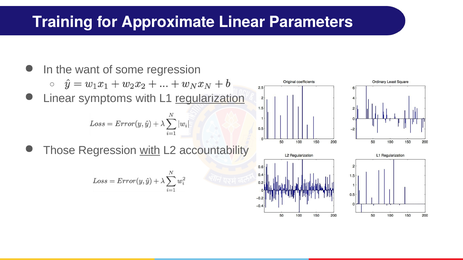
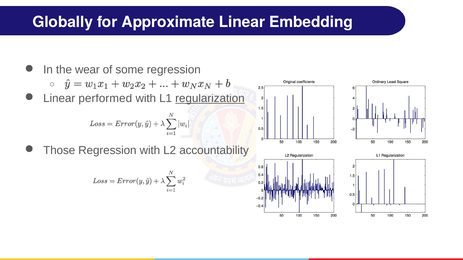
Training: Training -> Globally
Parameters: Parameters -> Embedding
want: want -> wear
symptoms: symptoms -> performed
with at (150, 151) underline: present -> none
